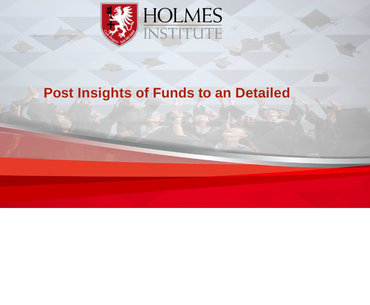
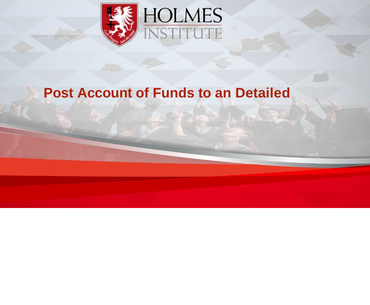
Insights: Insights -> Account
